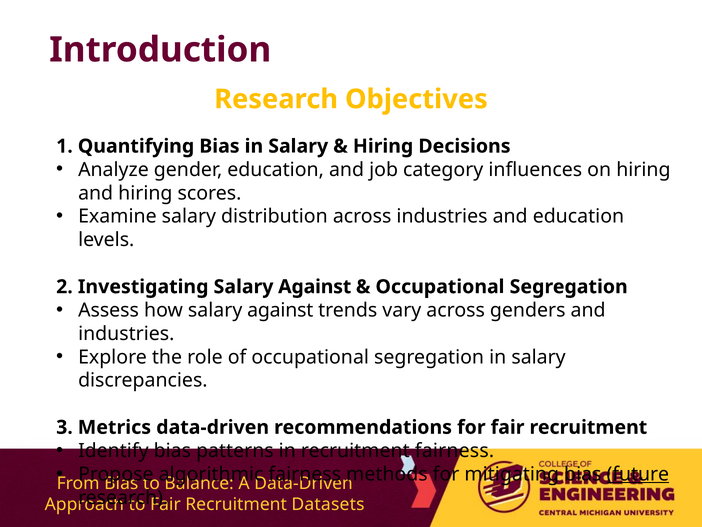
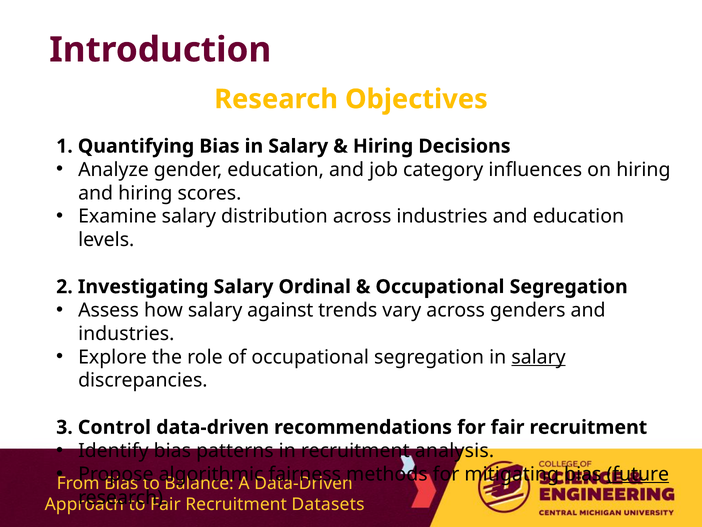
Investigating Salary Against: Against -> Ordinal
salary at (539, 357) underline: none -> present
Metrics: Metrics -> Control
recruitment fairness: fairness -> analysis
